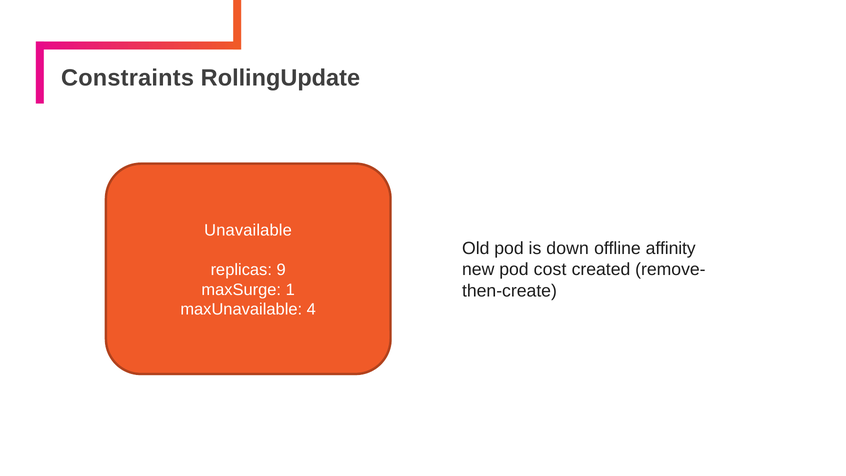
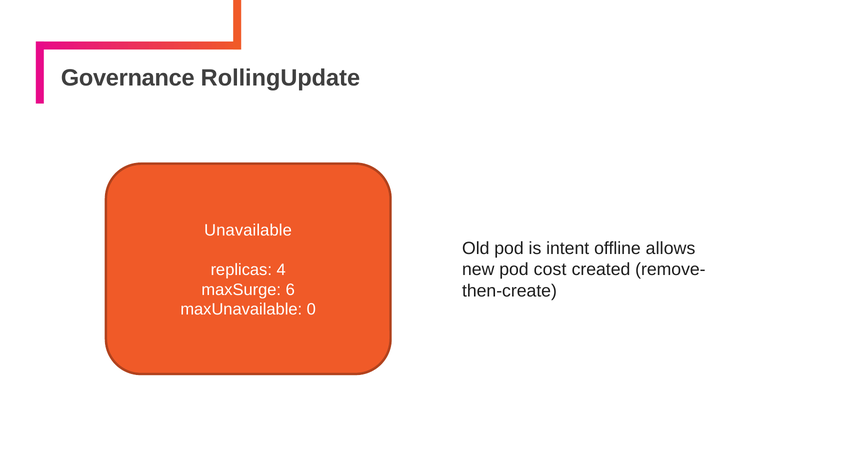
Constraints: Constraints -> Governance
down: down -> intent
affinity: affinity -> allows
9: 9 -> 4
1: 1 -> 6
4: 4 -> 0
